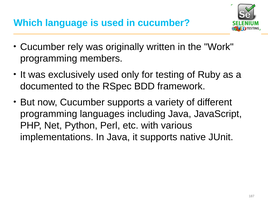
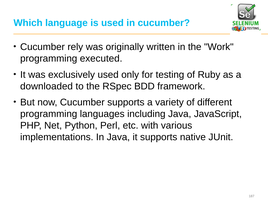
members: members -> executed
documented: documented -> downloaded
